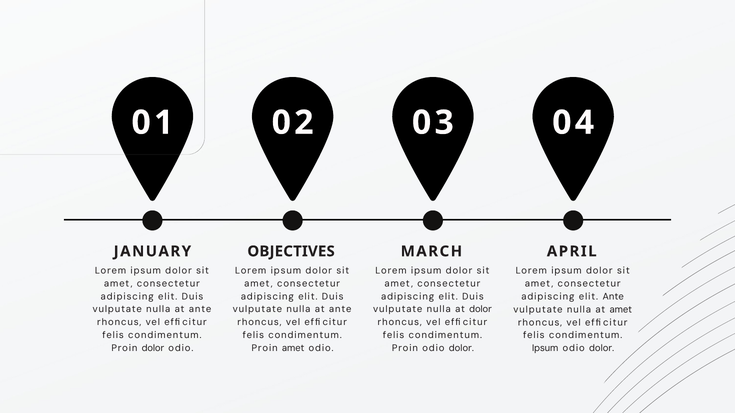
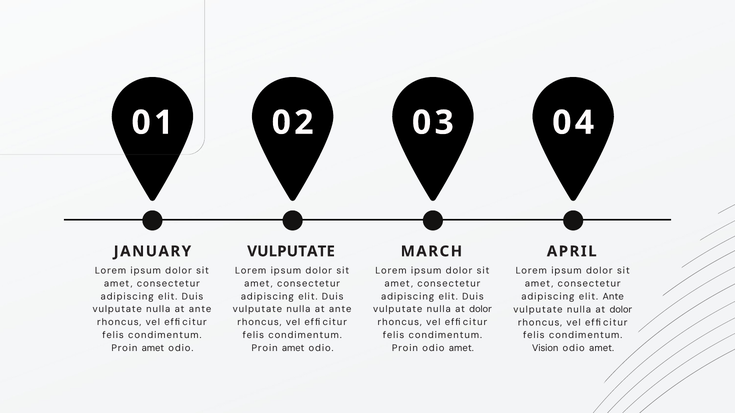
OBJECTIVES at (291, 252): OBJECTIVES -> VULPUTATE
amet at (621, 310): amet -> dolor
dolor at (153, 349): dolor -> amet
Proin odio dolor: dolor -> amet
Ipsum at (545, 349): Ipsum -> Vision
dolor at (602, 349): dolor -> amet
